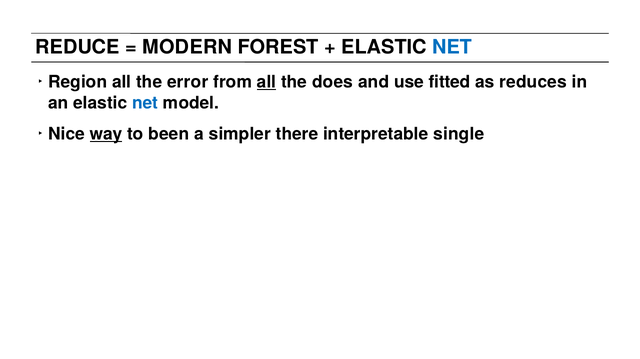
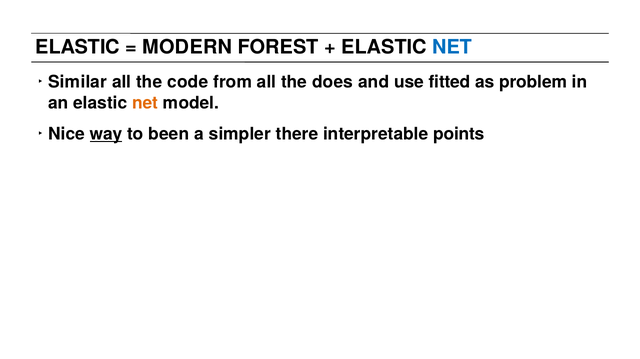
REDUCE at (78, 47): REDUCE -> ELASTIC
Region: Region -> Similar
error: error -> code
all at (267, 82) underline: present -> none
reduces: reduces -> problem
net at (145, 103) colour: blue -> orange
single: single -> points
